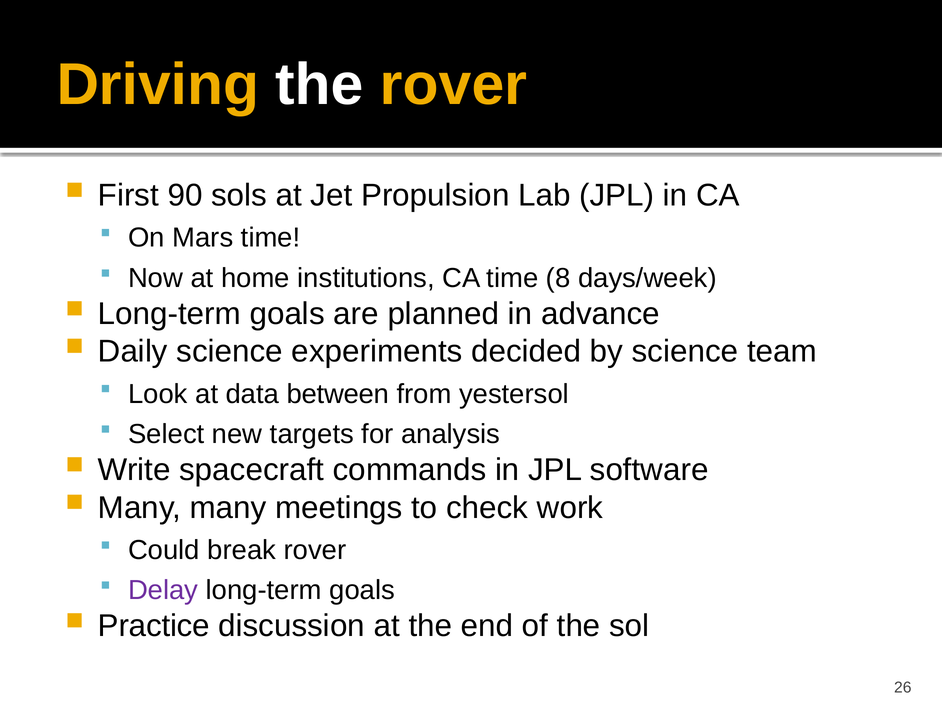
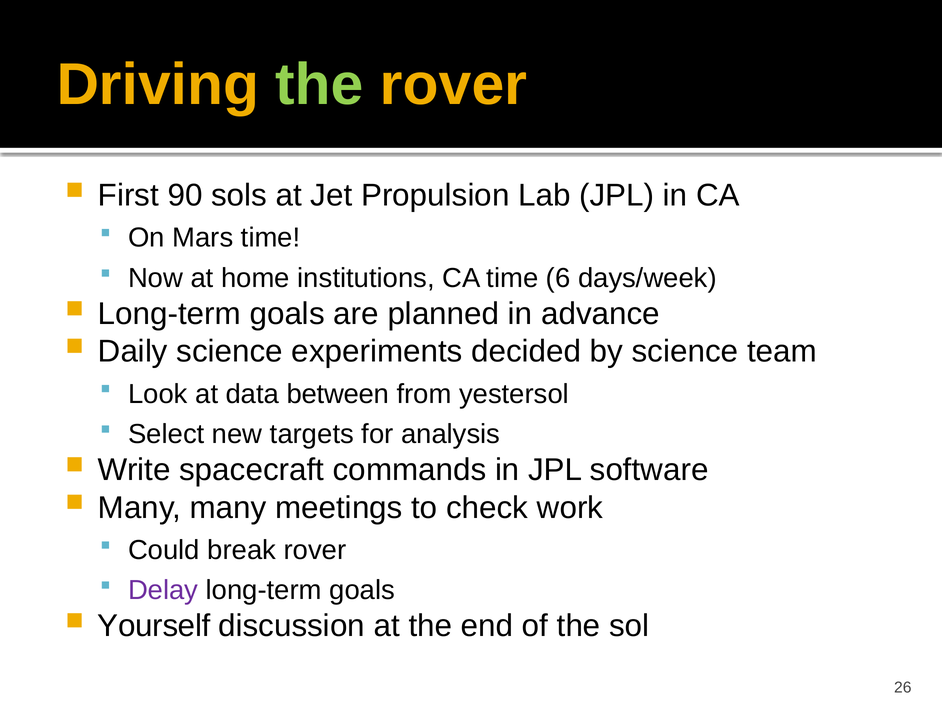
the at (320, 85) colour: white -> light green
8: 8 -> 6
Practice: Practice -> Yourself
